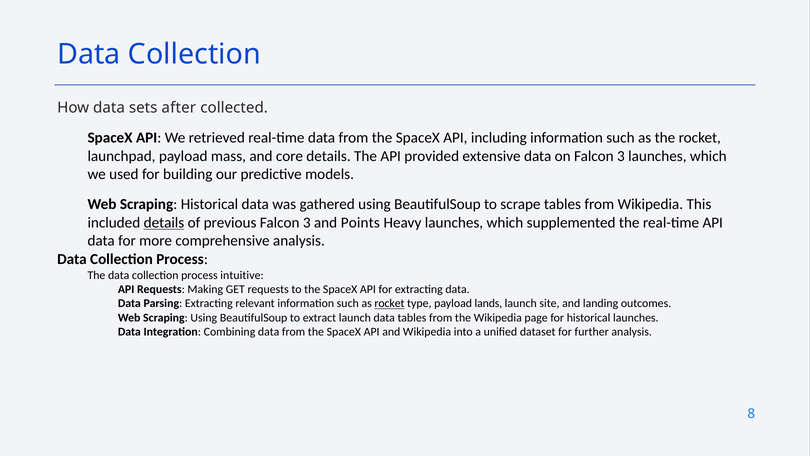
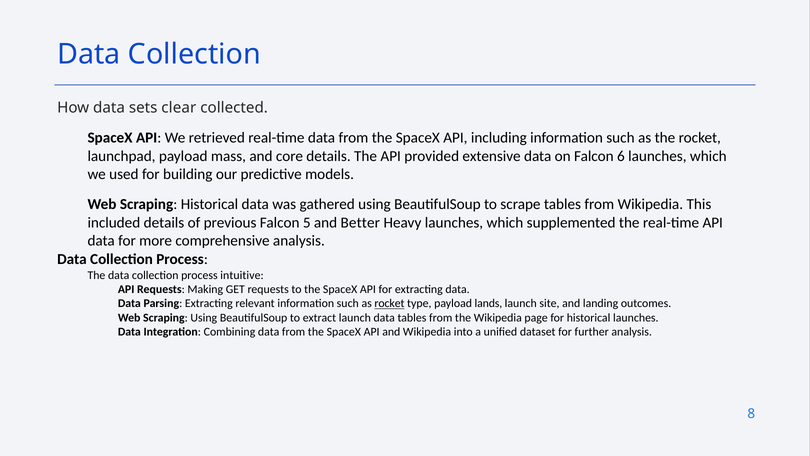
after: after -> clear
on Falcon 3: 3 -> 6
details at (164, 223) underline: present -> none
previous Falcon 3: 3 -> 5
Points: Points -> Better
